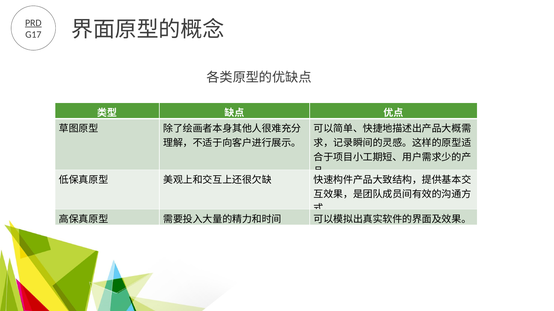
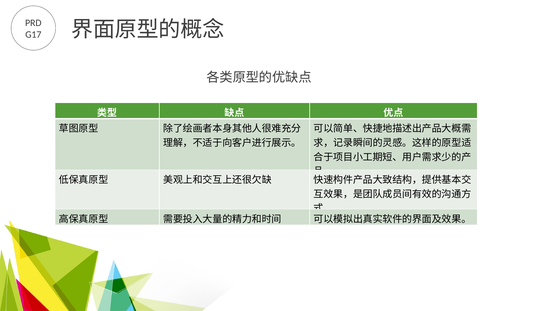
PRD underline: present -> none
